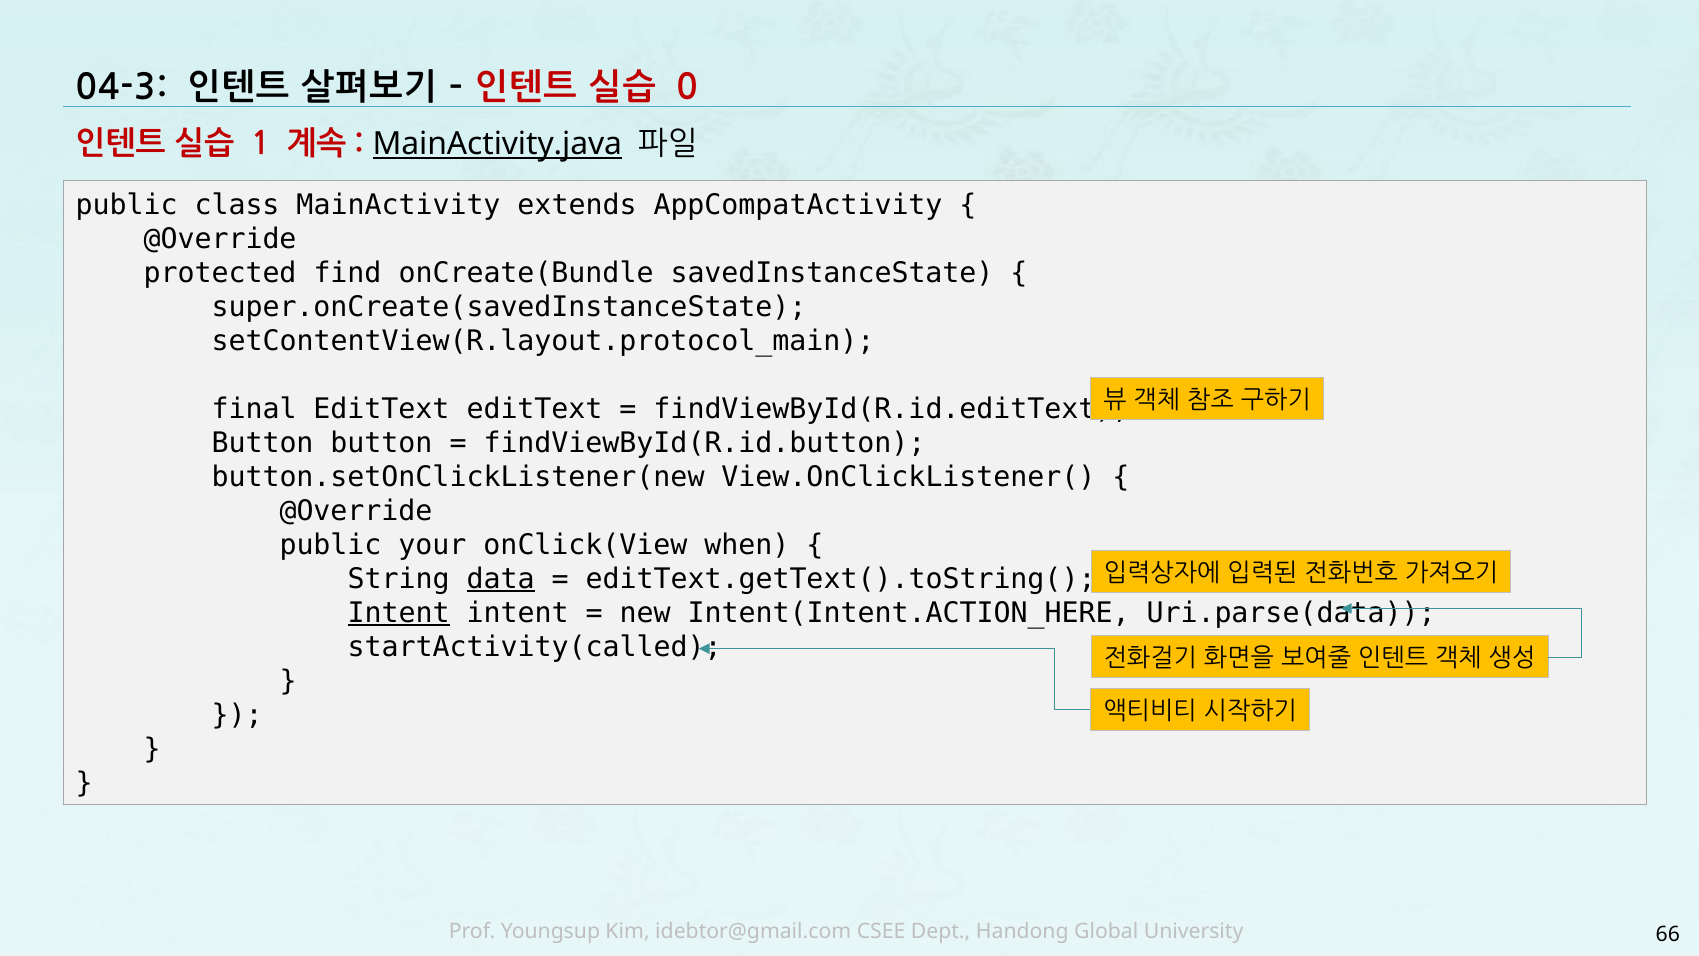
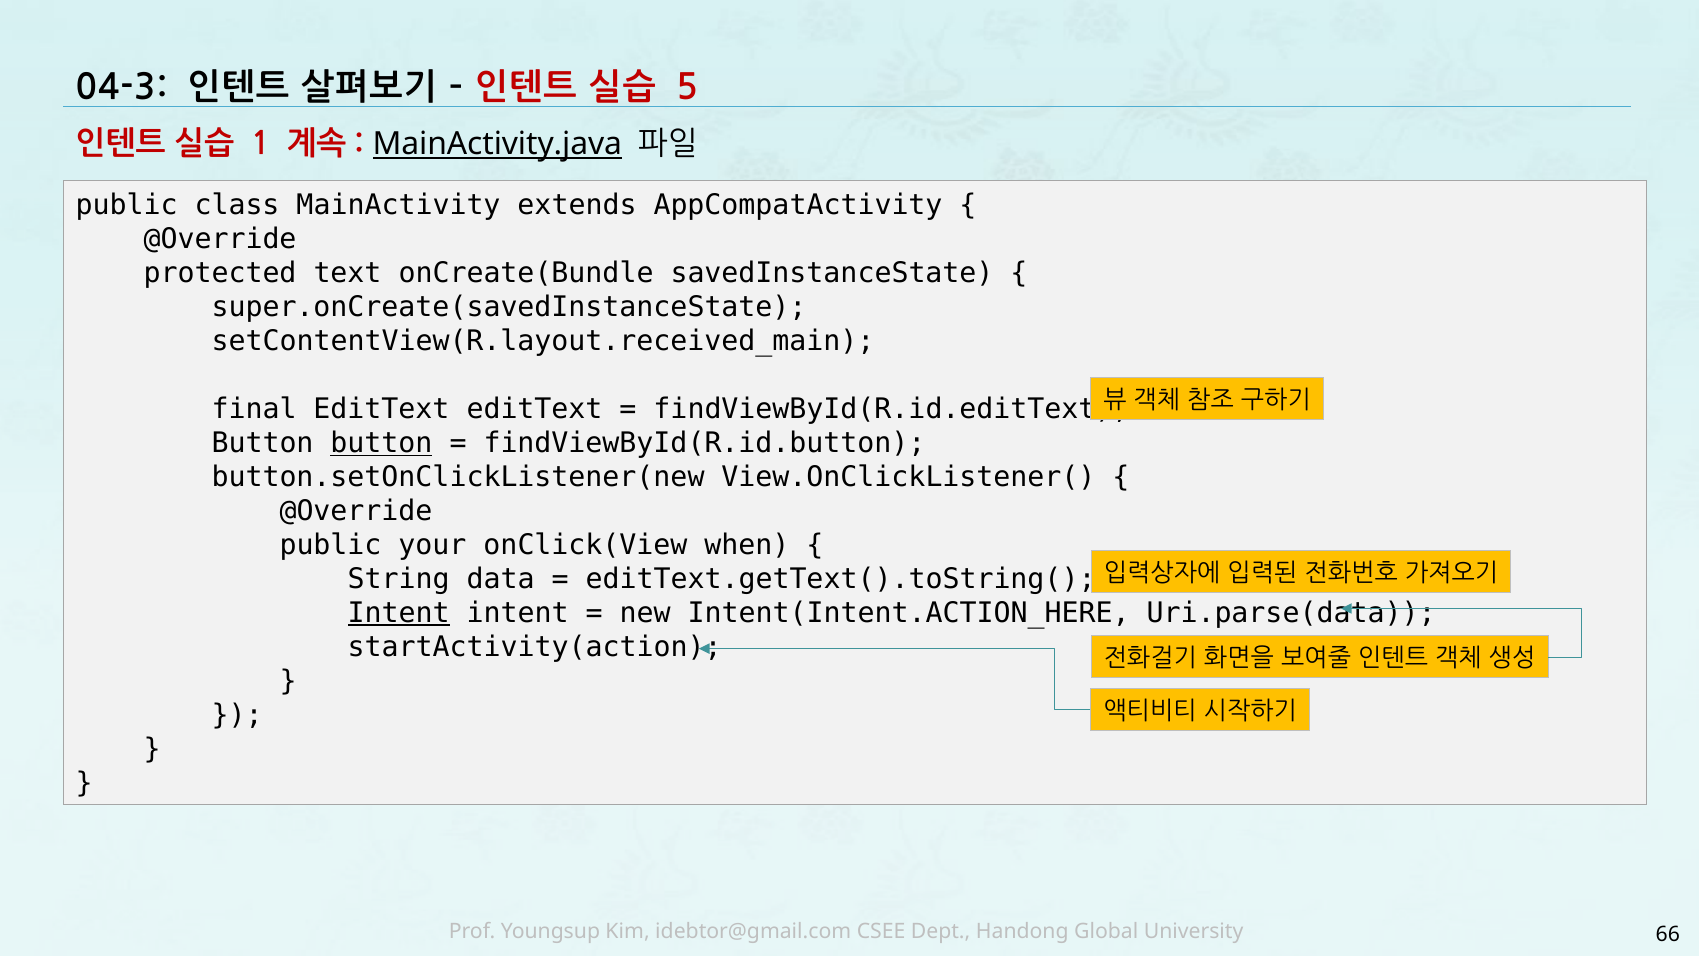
0: 0 -> 5
find: find -> text
setContentView(R.layout.protocol_main: setContentView(R.layout.protocol_main -> setContentView(R.layout.received_main
button at (381, 443) underline: none -> present
data underline: present -> none
startActivity(called: startActivity(called -> startActivity(action
